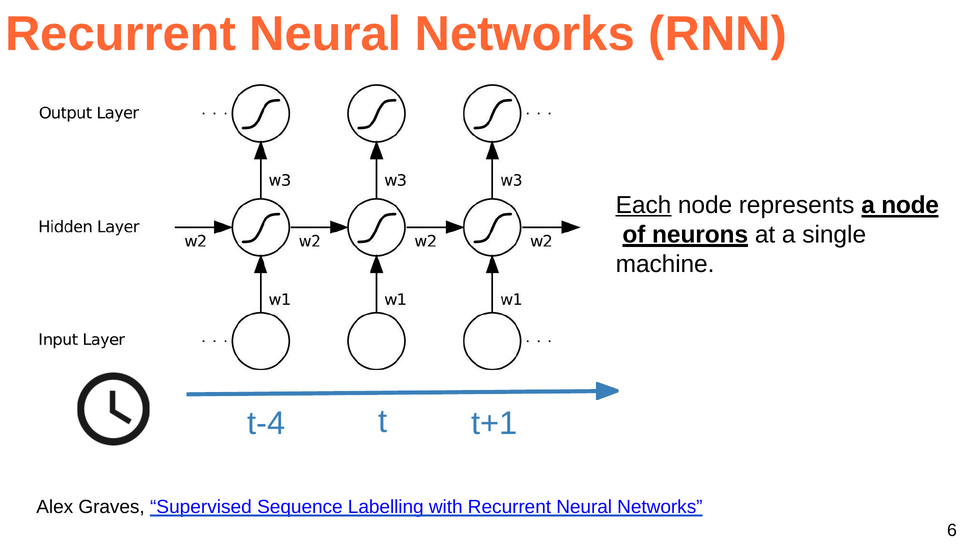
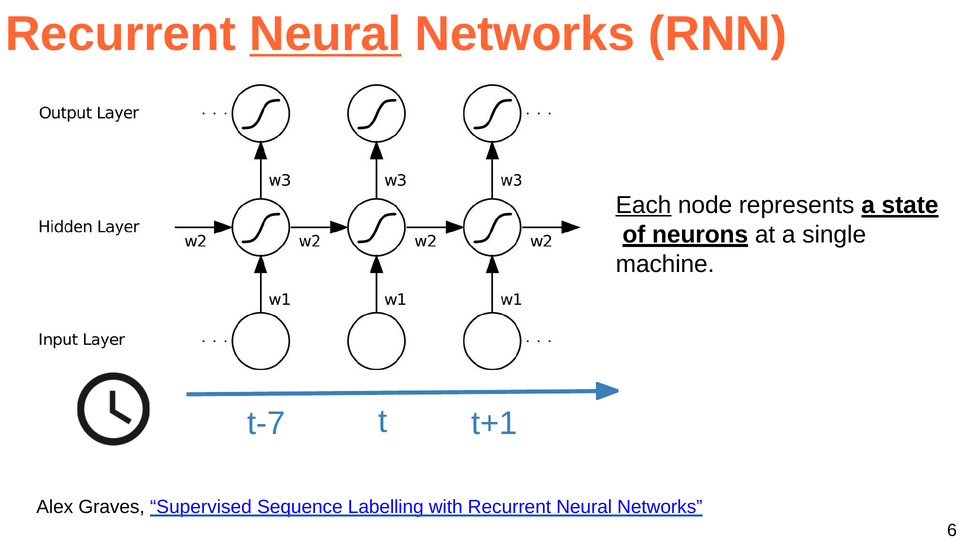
Neural at (325, 34) underline: none -> present
a node: node -> state
t-4: t-4 -> t-7
